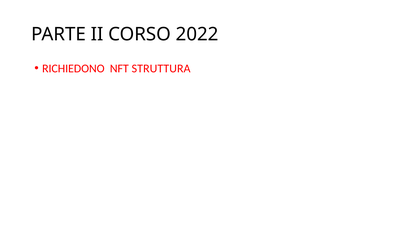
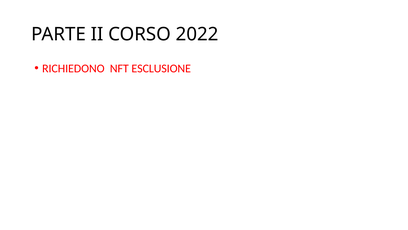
STRUTTURA: STRUTTURA -> ESCLUSIONE
